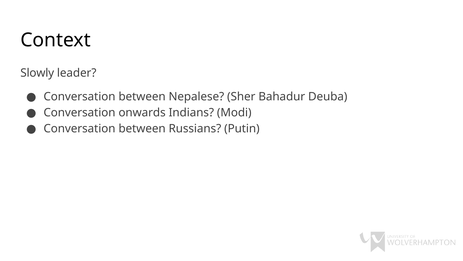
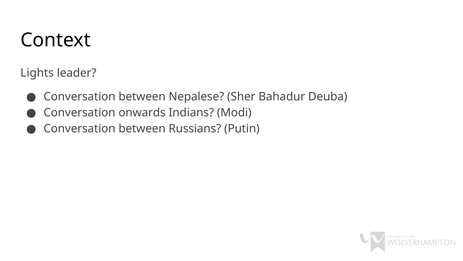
Slowly: Slowly -> Lights
